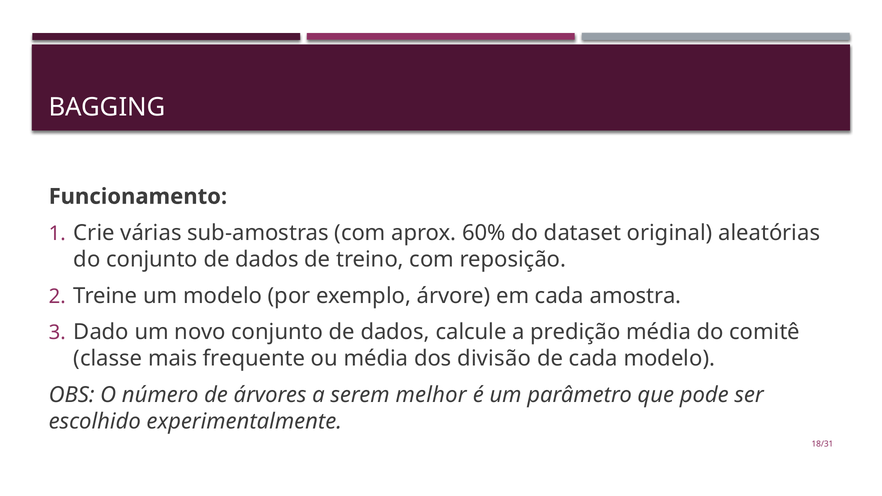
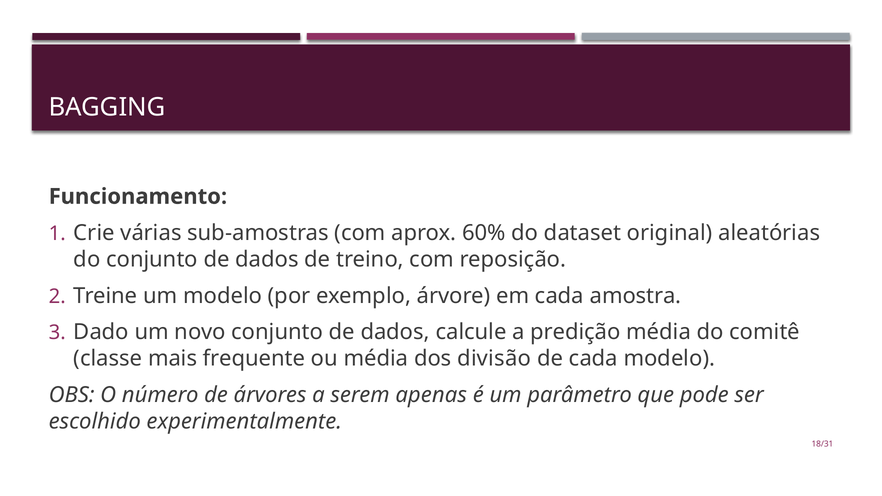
melhor: melhor -> apenas
